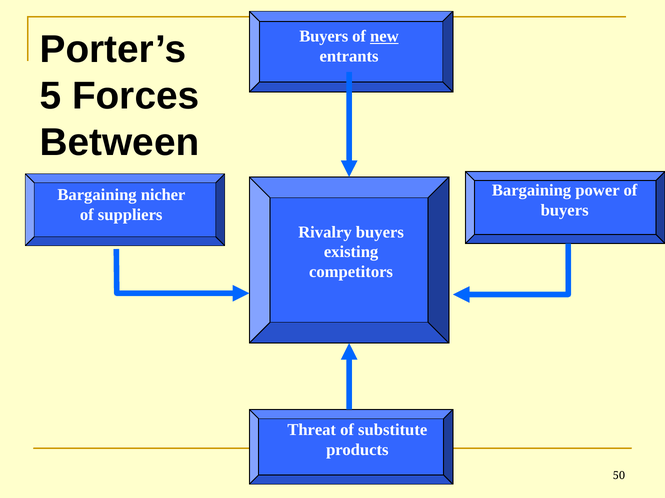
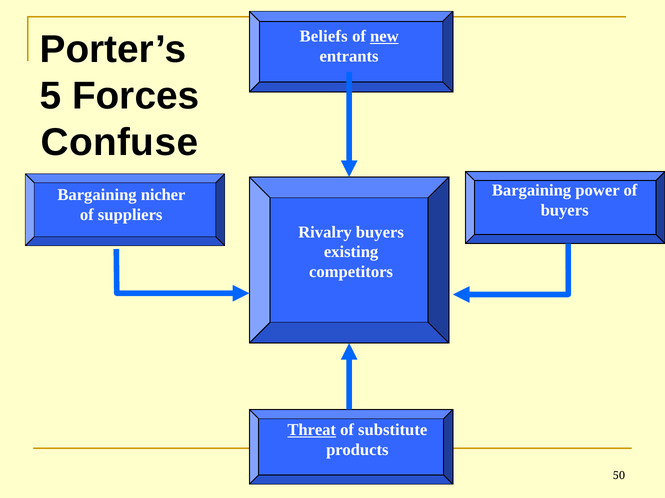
Buyers at (324, 37): Buyers -> Beliefs
Between: Between -> Confuse
Threat underline: none -> present
